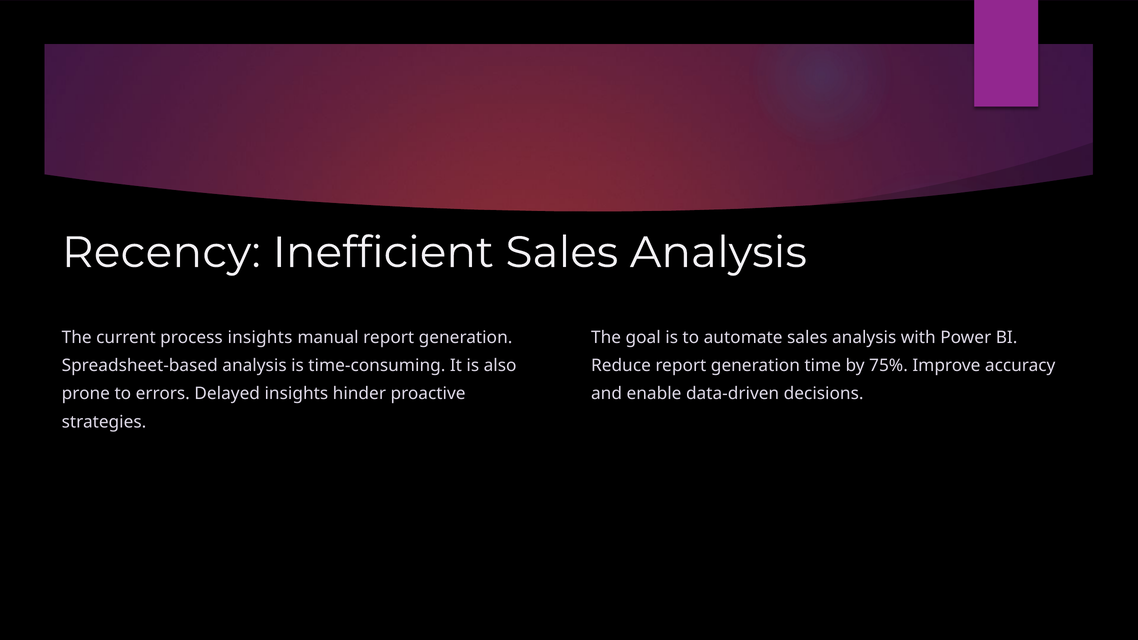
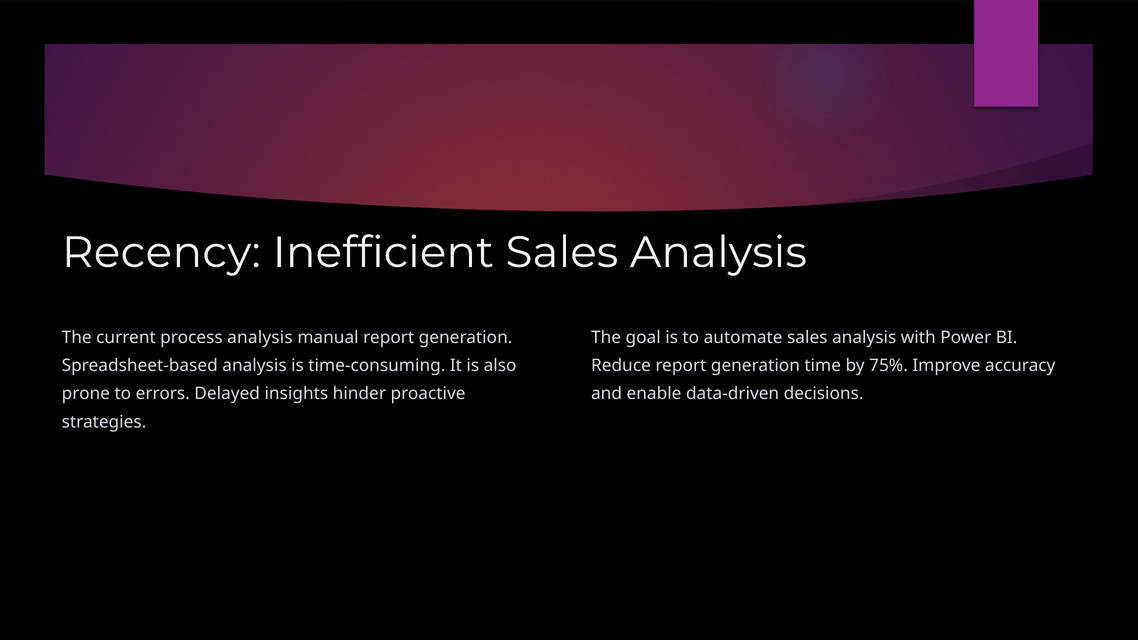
process insights: insights -> analysis
